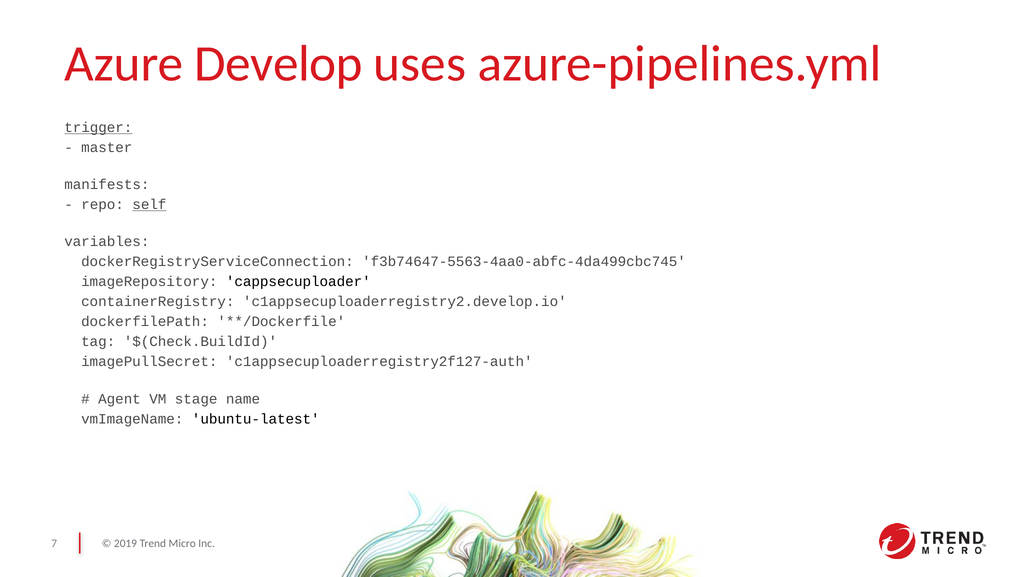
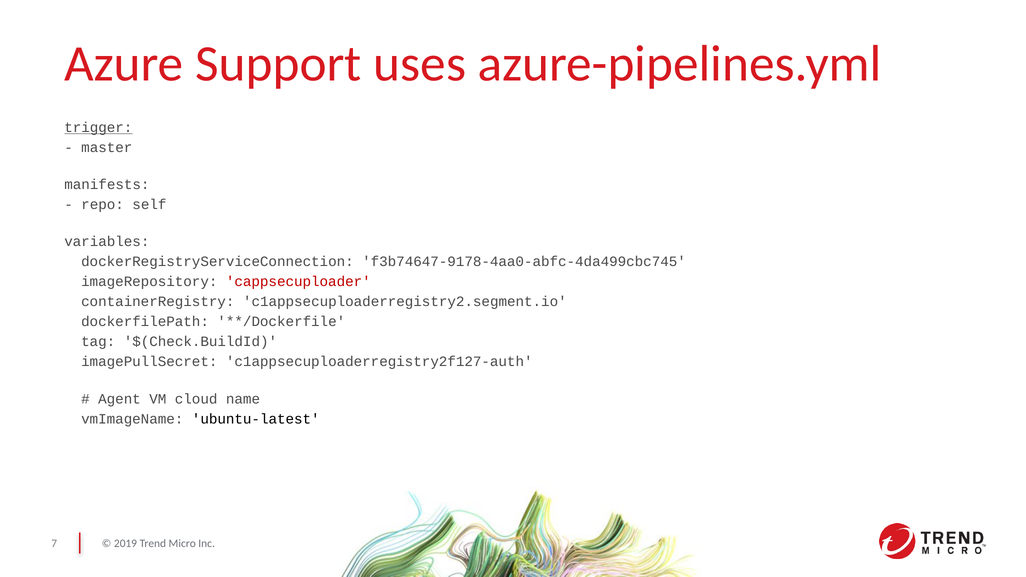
Develop: Develop -> Support
self underline: present -> none
f3b74647-5563-4aa0-abfc-4da499cbc745: f3b74647-5563-4aa0-abfc-4da499cbc745 -> f3b74647-9178-4aa0-abfc-4da499cbc745
cappsecuploader colour: black -> red
c1appsecuploaderregistry2.develop.io: c1appsecuploaderregistry2.develop.io -> c1appsecuploaderregistry2.segment.io
stage: stage -> cloud
